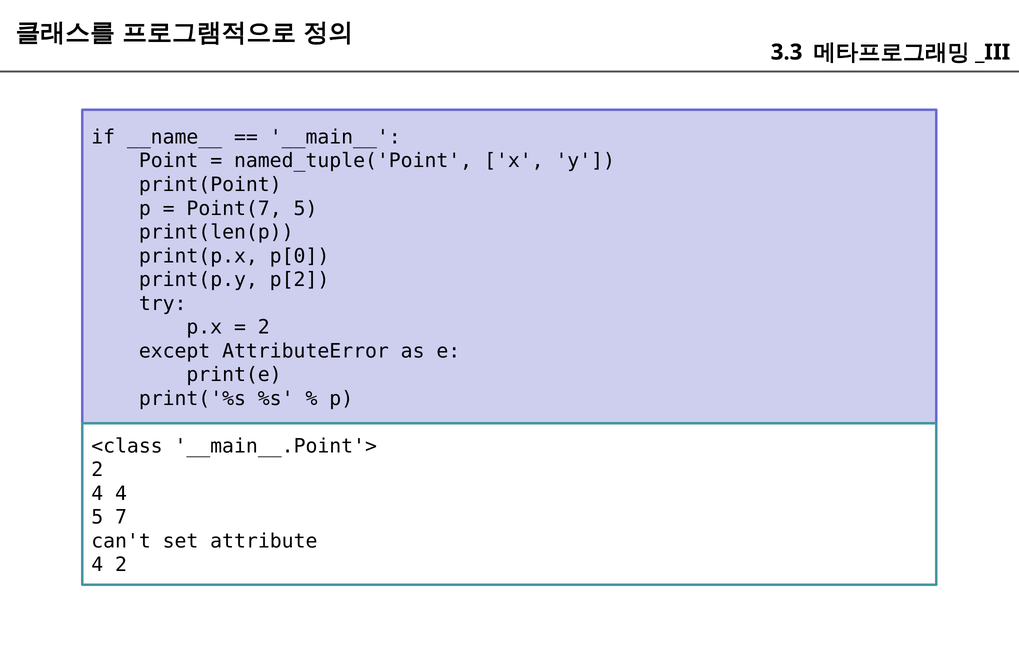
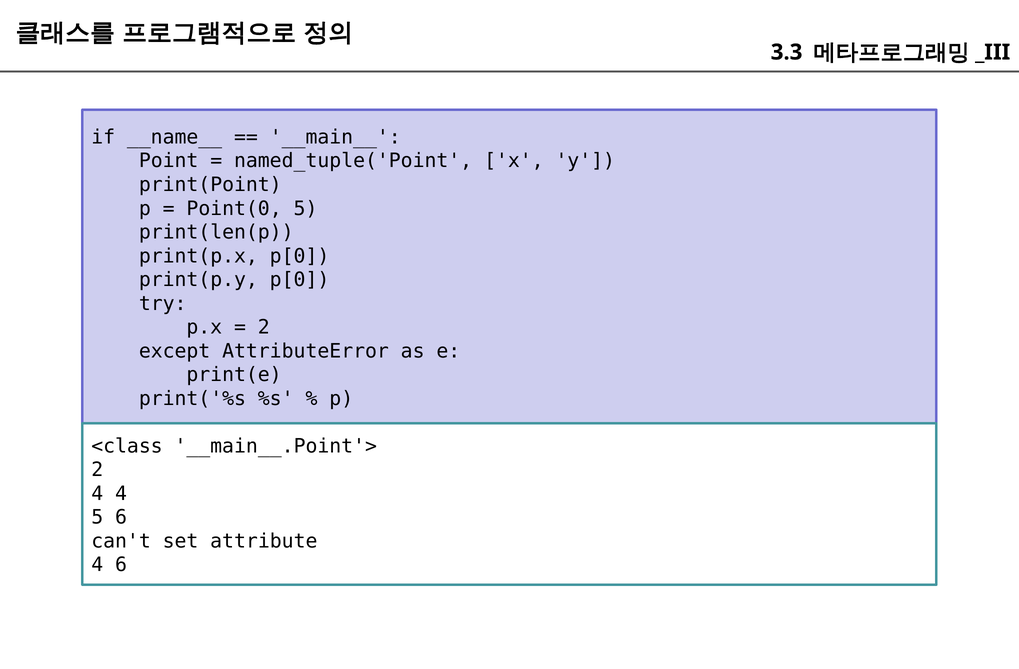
Point(7: Point(7 -> Point(0
print(p.y p[2: p[2 -> p[0
5 7: 7 -> 6
4 2: 2 -> 6
